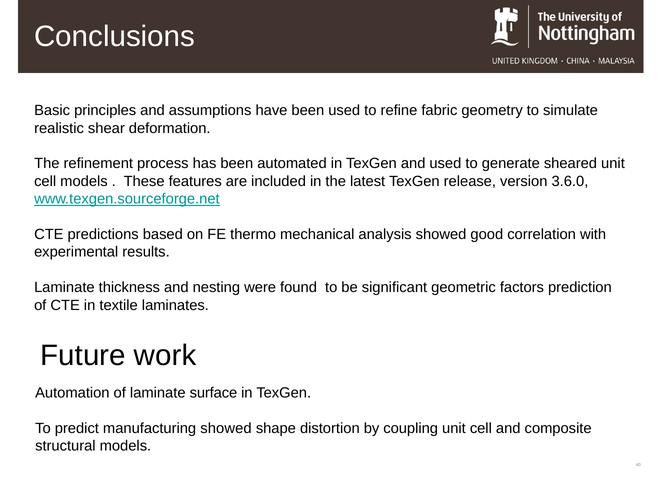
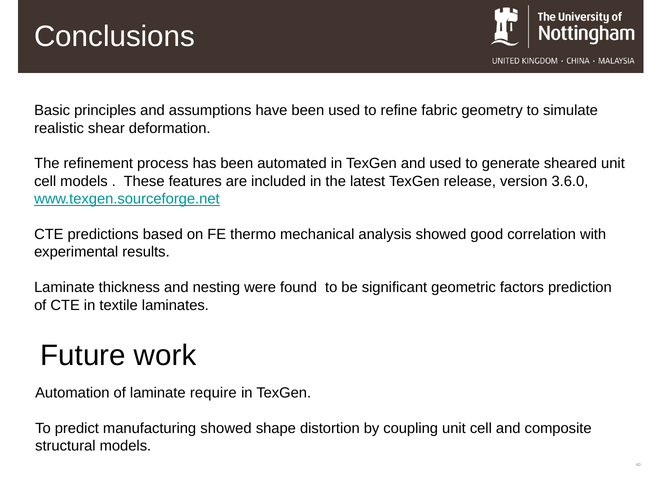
surface: surface -> require
